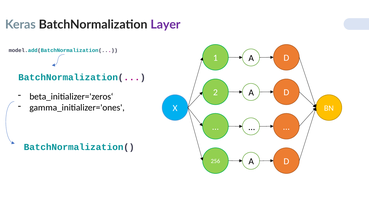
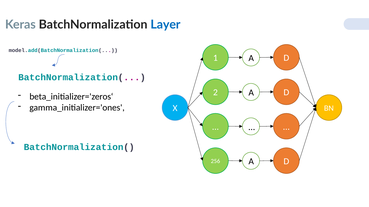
Layer colour: purple -> blue
